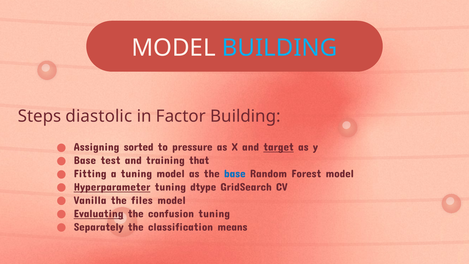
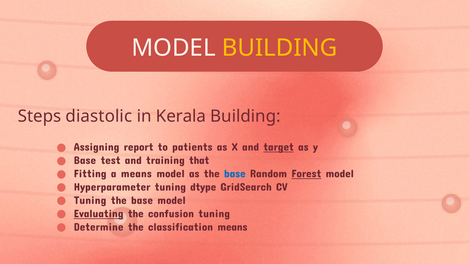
BUILDING at (280, 48) colour: light blue -> yellow
Factor: Factor -> Kerala
sorted: sorted -> report
pressure: pressure -> patients
a tuning: tuning -> means
Forest underline: none -> present
Hyperparameter underline: present -> none
Vanilla at (90, 200): Vanilla -> Tuning
files at (142, 200): files -> base
Separately: Separately -> Determine
